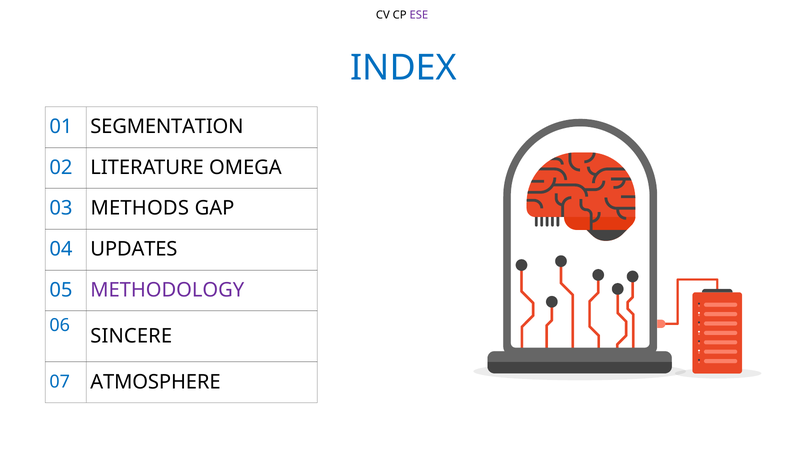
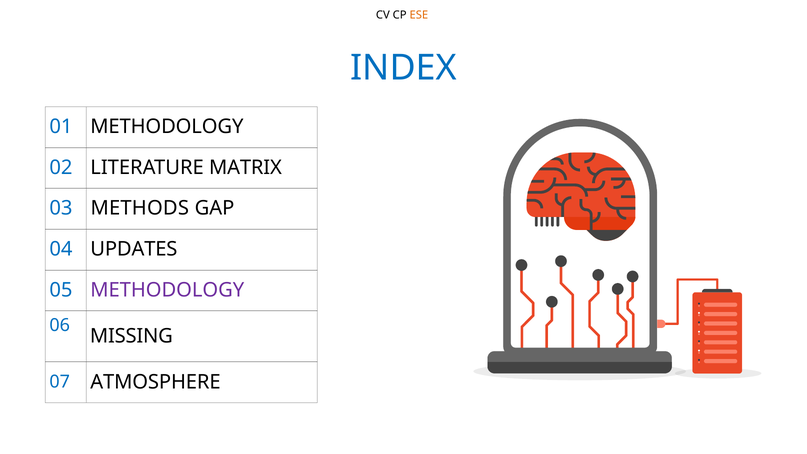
ESE colour: purple -> orange
01 SEGMENTATION: SEGMENTATION -> METHODOLOGY
OMEGA: OMEGA -> MATRIX
SINCERE: SINCERE -> MISSING
